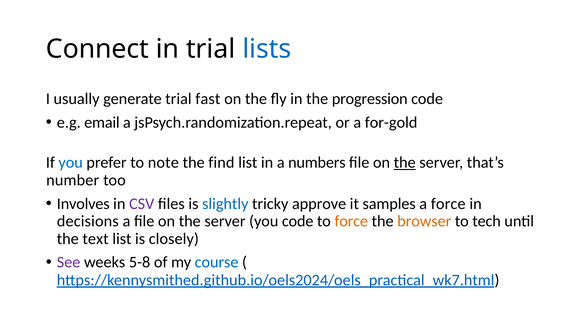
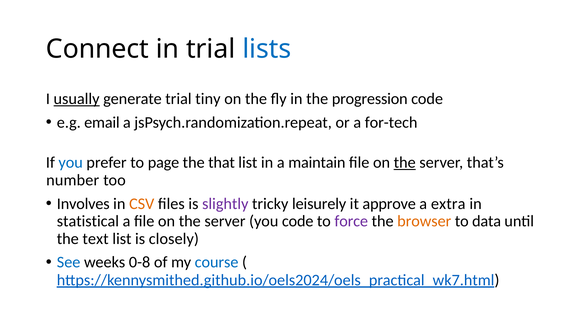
usually underline: none -> present
fast: fast -> tiny
for-gold: for-gold -> for-tech
note: note -> page
find: find -> that
numbers: numbers -> maintain
CSV colour: purple -> orange
slightly colour: blue -> purple
approve: approve -> leisurely
samples: samples -> approve
a force: force -> extra
decisions: decisions -> statistical
force at (351, 221) colour: orange -> purple
tech: tech -> data
See colour: purple -> blue
5-8: 5-8 -> 0-8
